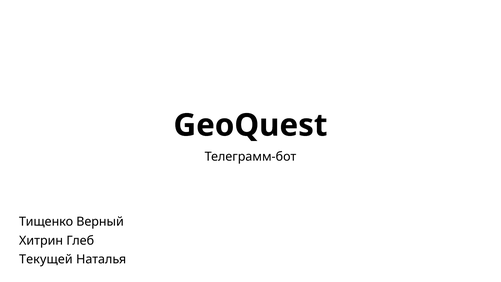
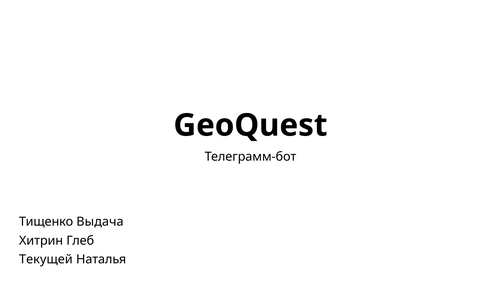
Верный: Верный -> Выдача
